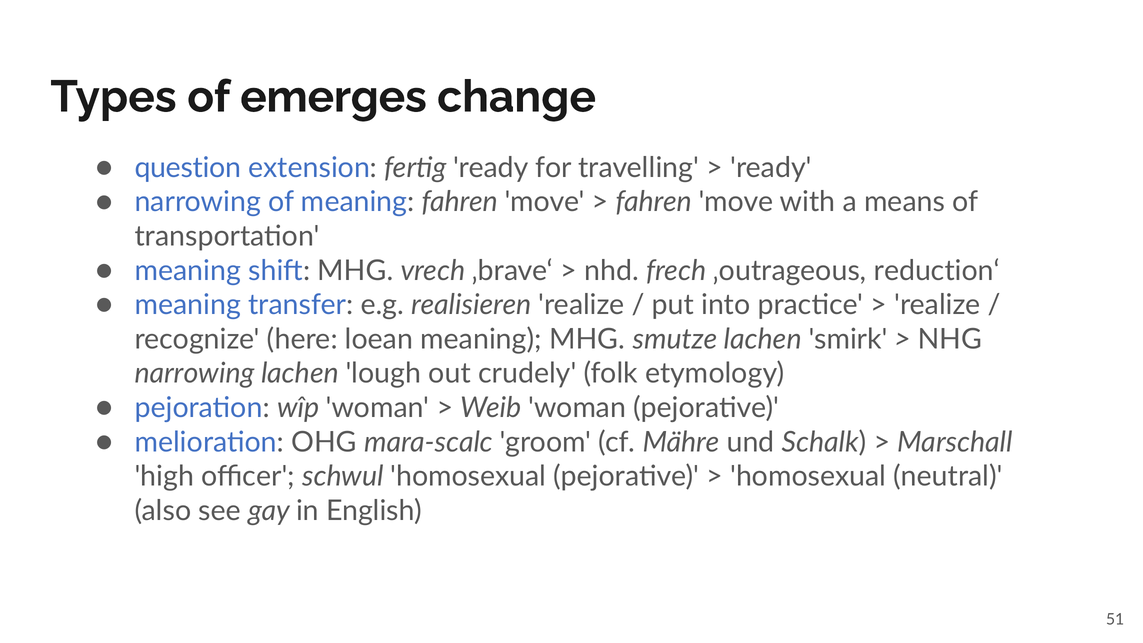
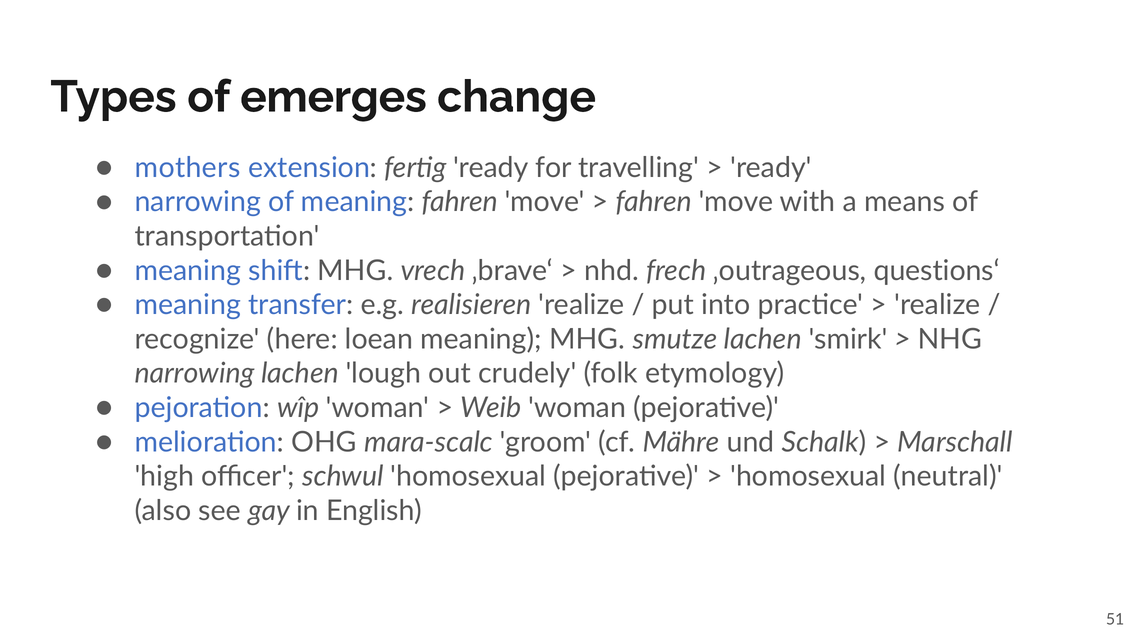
question: question -> mothers
reduction‘: reduction‘ -> questions‘
